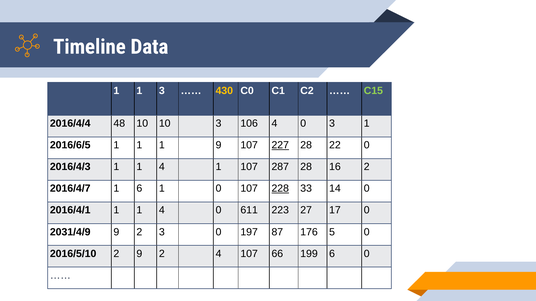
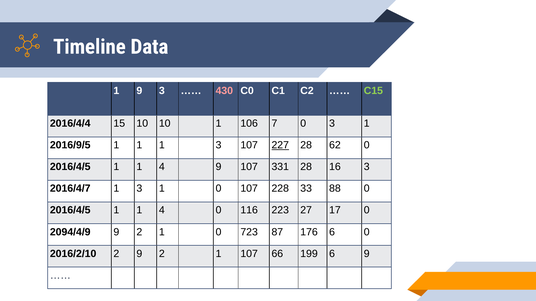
1 at (139, 91): 1 -> 9
430 colour: yellow -> pink
48: 48 -> 15
10 3: 3 -> 1
106 4: 4 -> 7
2016/6/5: 2016/6/5 -> 2016/9/5
1 1 9: 9 -> 3
22: 22 -> 62
2016/4/3 at (70, 167): 2016/4/3 -> 2016/4/5
4 1: 1 -> 9
287: 287 -> 331
16 2: 2 -> 3
2016/4/7 1 6: 6 -> 3
228 underline: present -> none
14: 14 -> 88
2016/4/1 at (70, 211): 2016/4/1 -> 2016/4/5
611: 611 -> 116
2031/4/9: 2031/4/9 -> 2094/4/9
3 at (162, 232): 3 -> 1
197: 197 -> 723
176 5: 5 -> 6
2016/5/10: 2016/5/10 -> 2016/2/10
2 9 2 4: 4 -> 1
6 0: 0 -> 9
